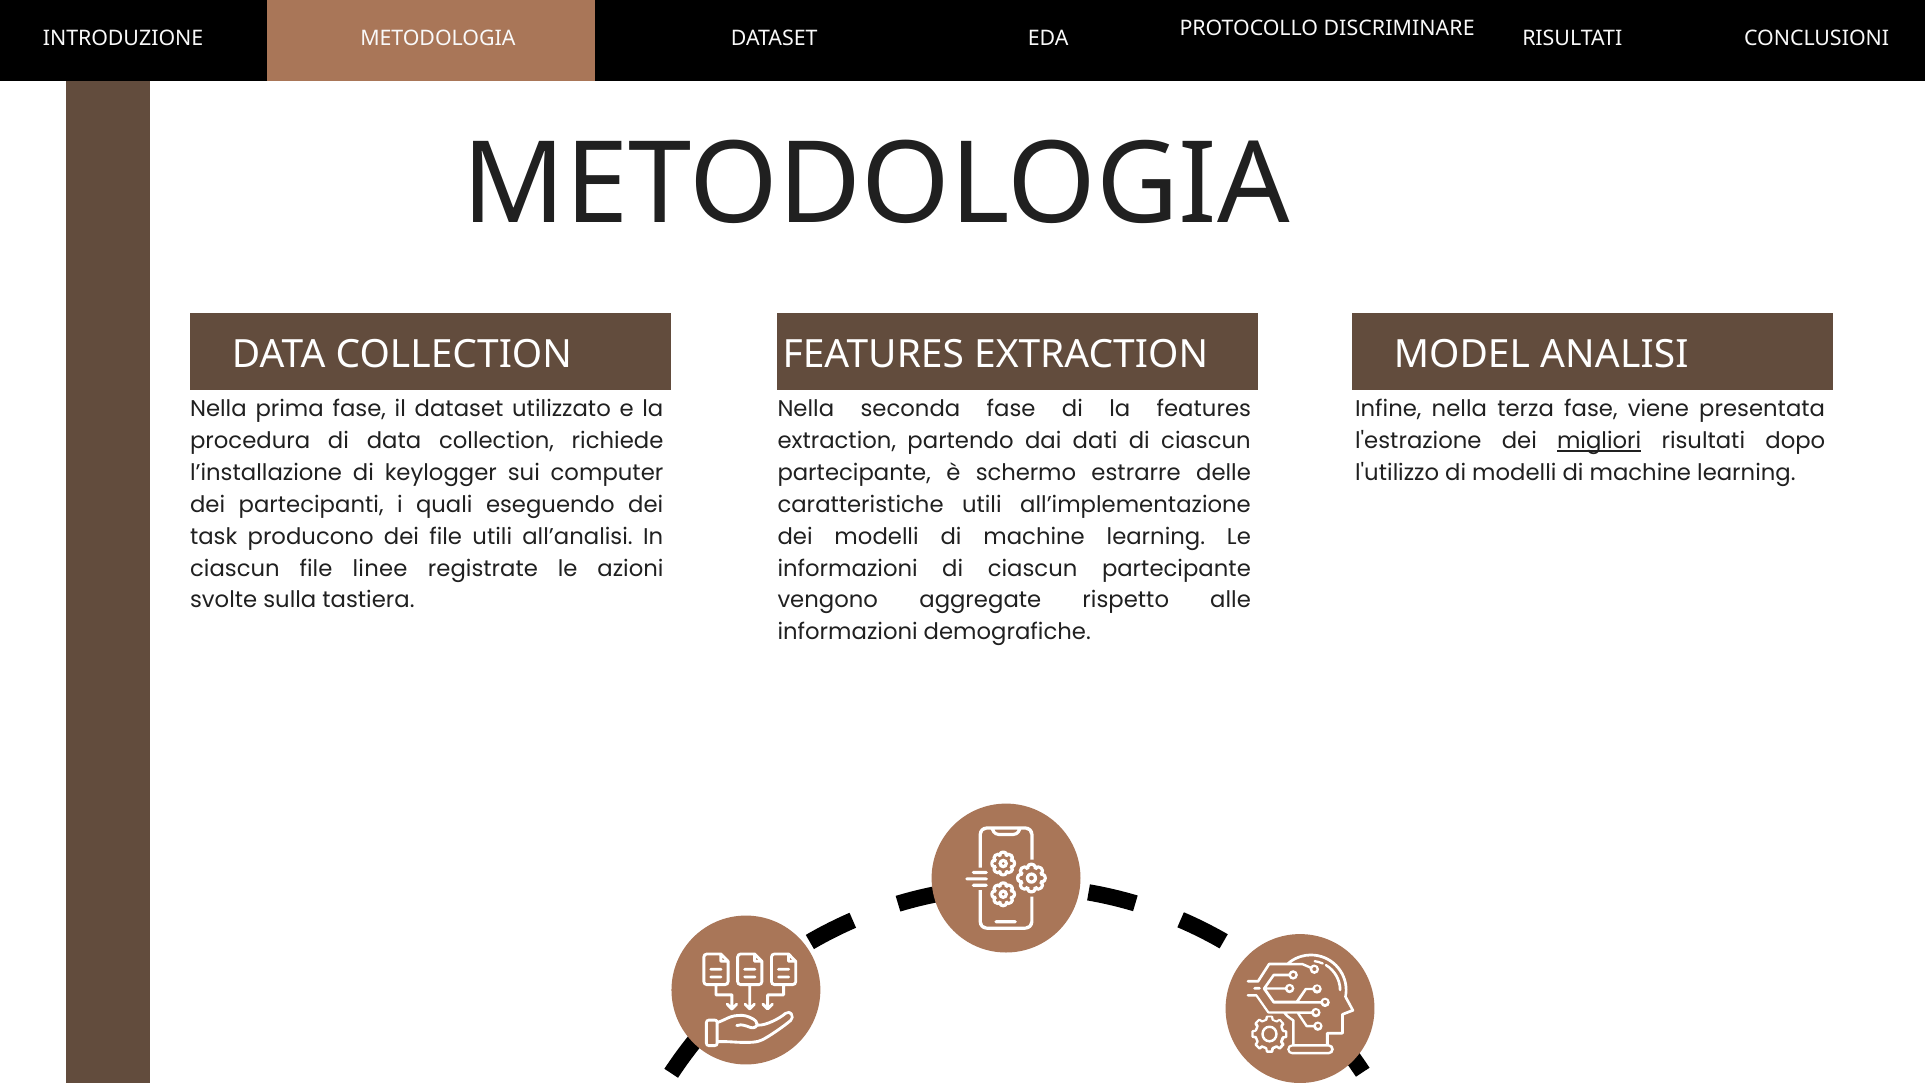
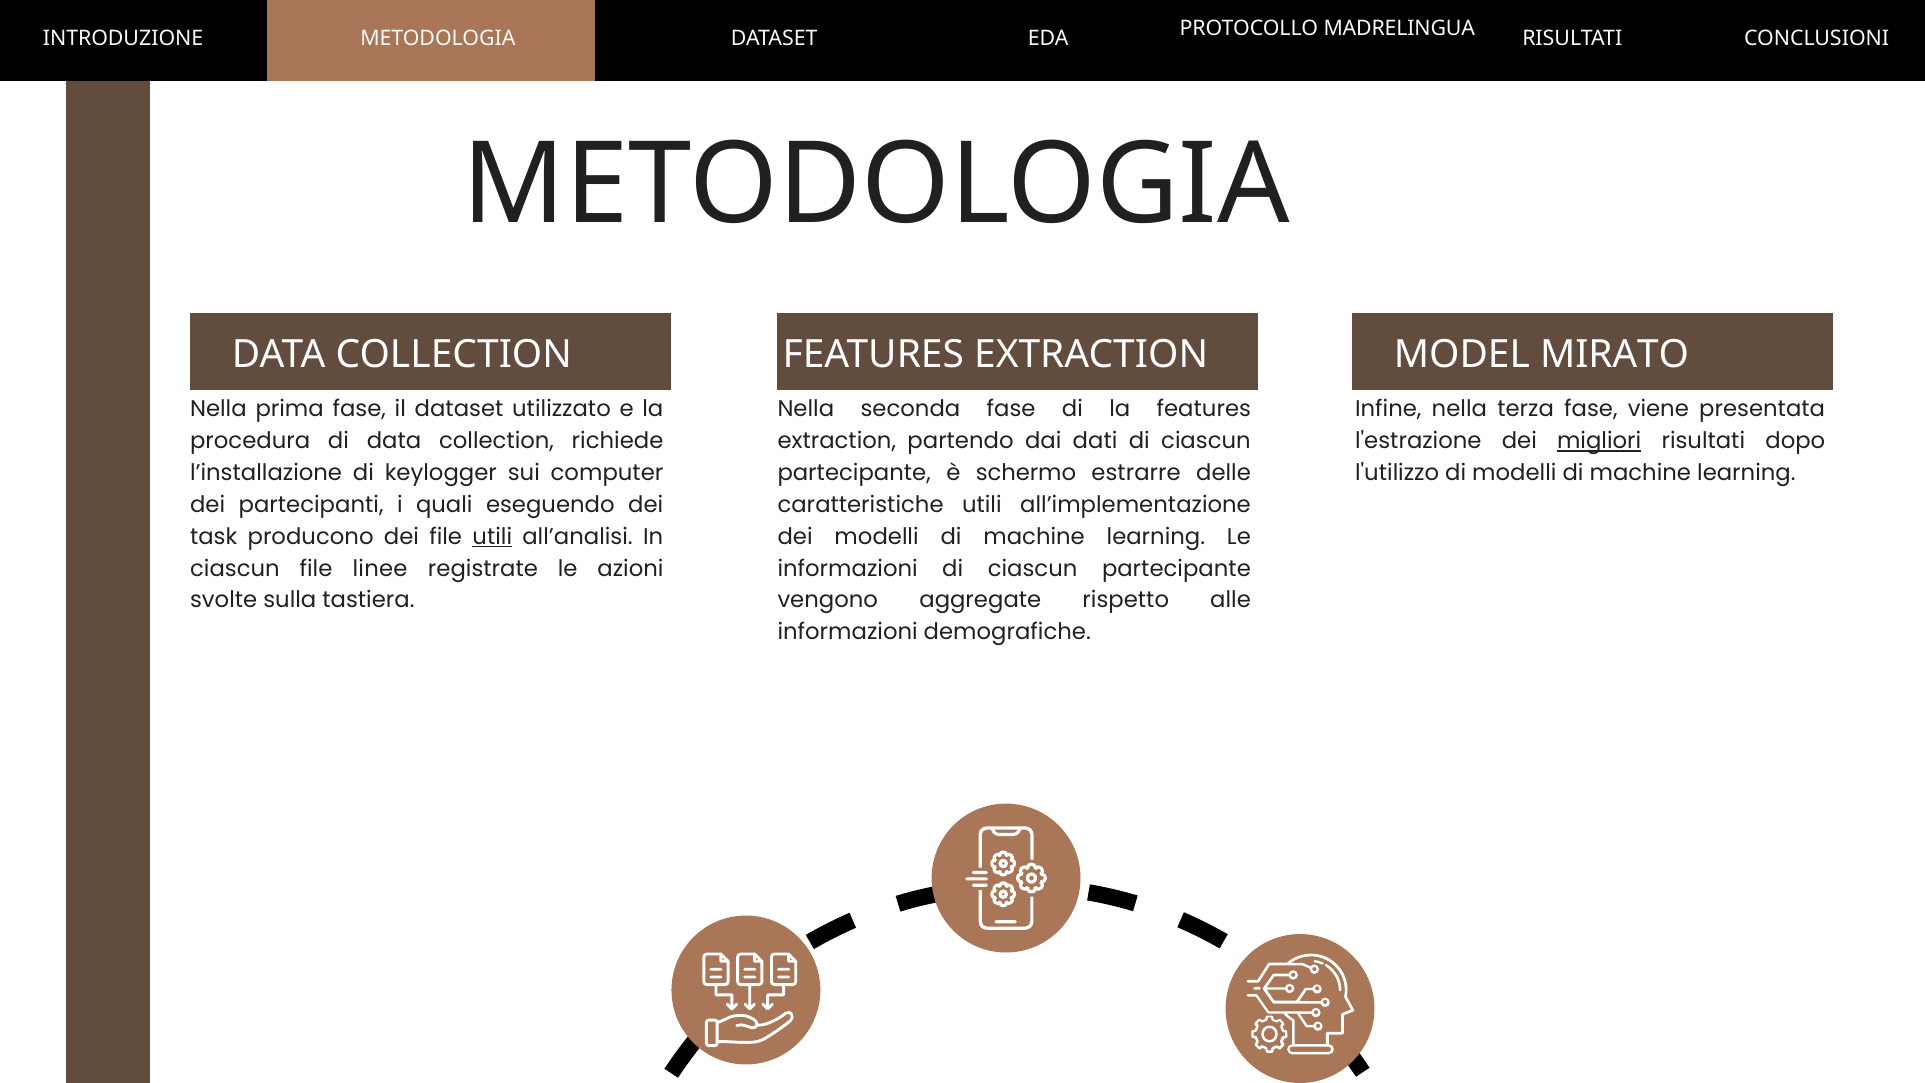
DISCRIMINARE: DISCRIMINARE -> MADRELINGUA
ANALISI: ANALISI -> MIRATO
utili at (492, 537) underline: none -> present
